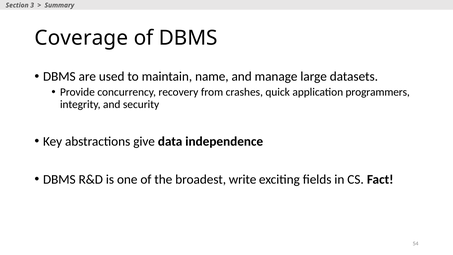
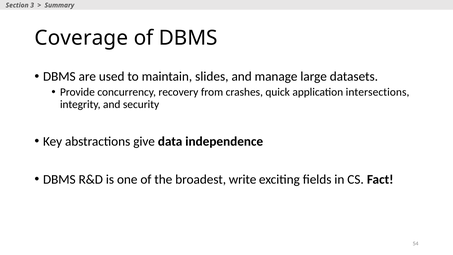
name: name -> slides
programmers: programmers -> intersections
